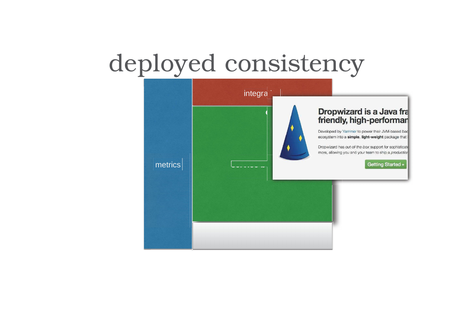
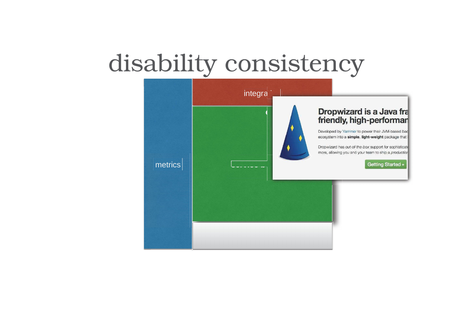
deployed: deployed -> disability
